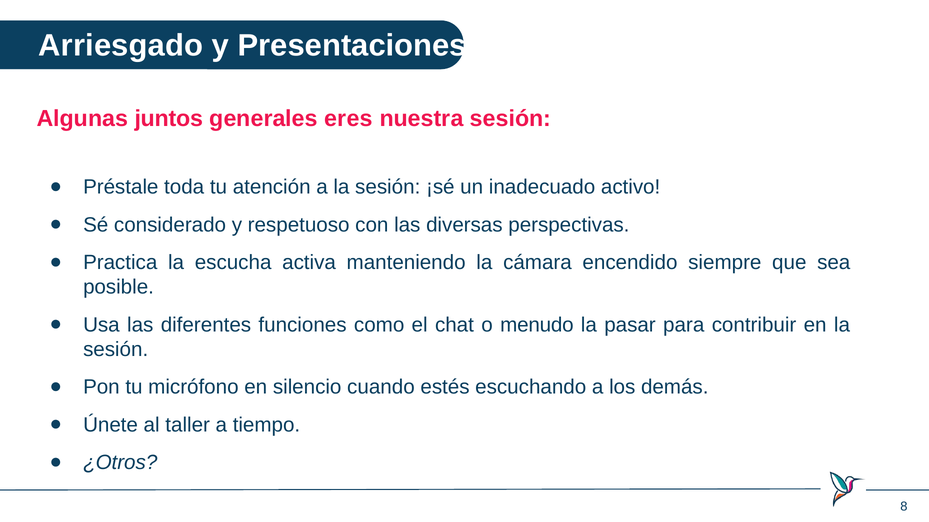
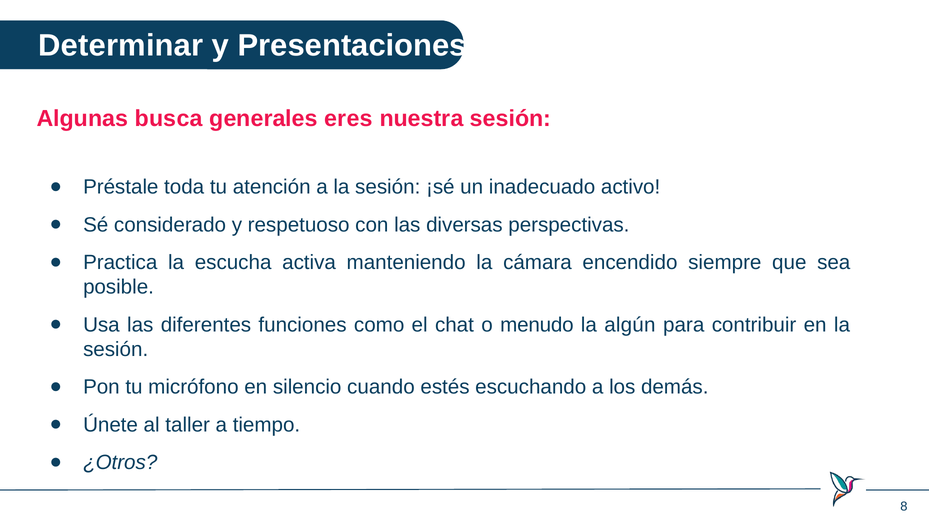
Arriesgado: Arriesgado -> Determinar
juntos: juntos -> busca
pasar: pasar -> algún
